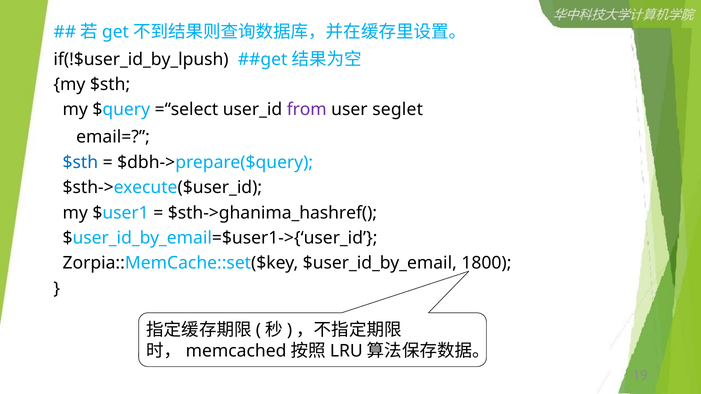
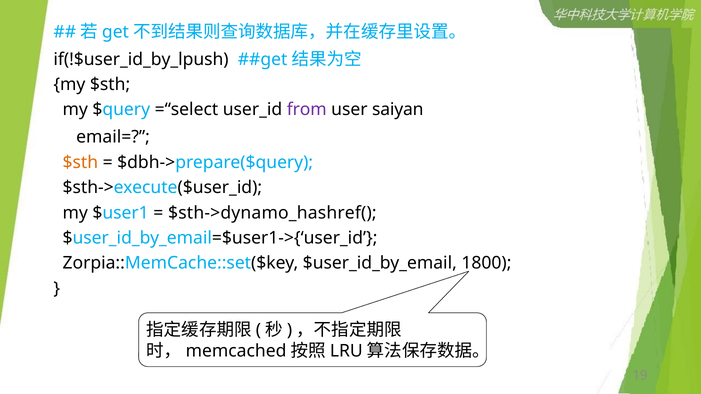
seglet: seglet -> saiyan
$sth at (80, 162) colour: blue -> orange
$sth->ghanima_hashref(: $sth->ghanima_hashref( -> $sth->dynamo_hashref(
